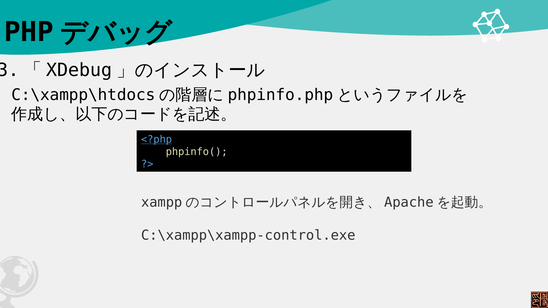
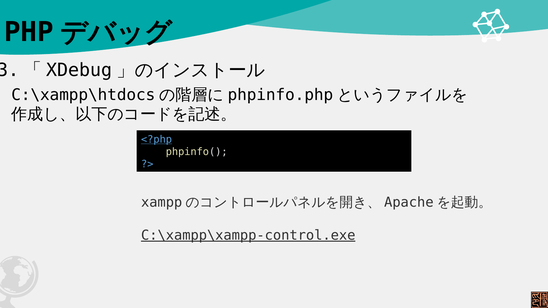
C:\xampp\xampp-control.exe underline: none -> present
